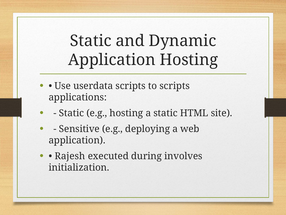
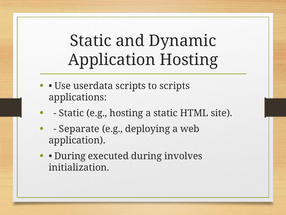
Sensitive: Sensitive -> Separate
Rajesh at (70, 156): Rajesh -> During
